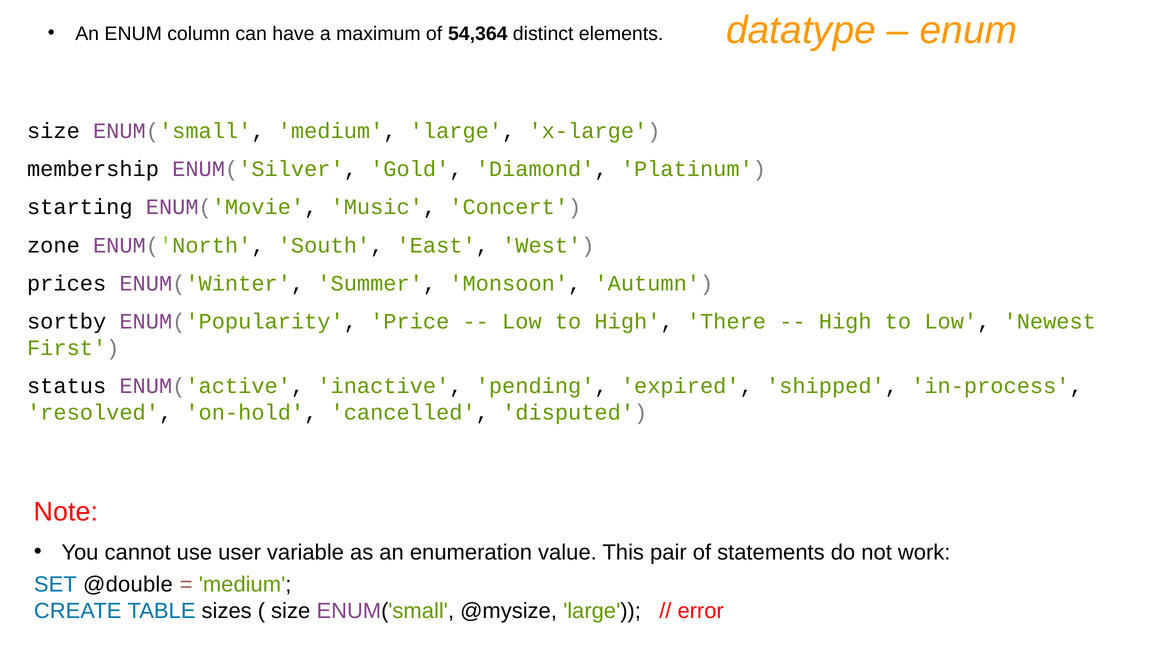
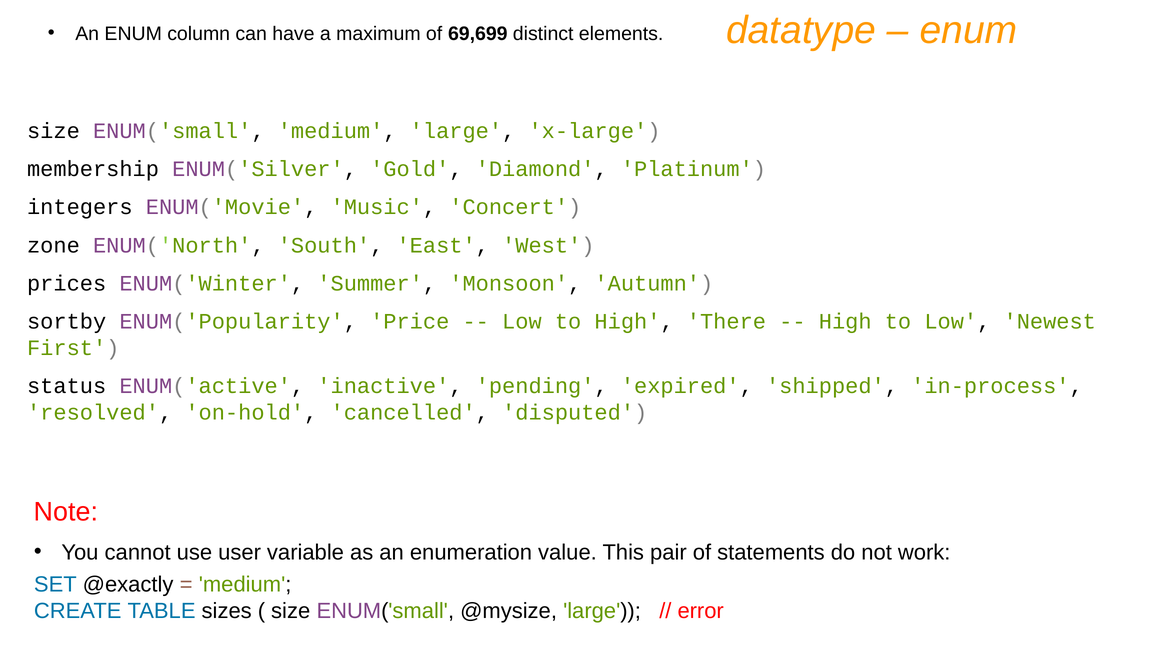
54,364: 54,364 -> 69,699
starting: starting -> integers
@double: @double -> @exactly
